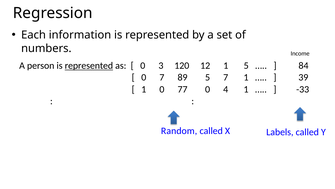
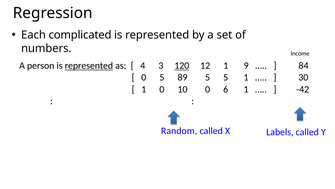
information: information -> complicated
0 at (143, 66): 0 -> 4
120 underline: none -> present
1 5: 5 -> 9
0 7: 7 -> 5
5 7: 7 -> 5
39: 39 -> 30
77: 77 -> 10
4: 4 -> 6
-33: -33 -> -42
